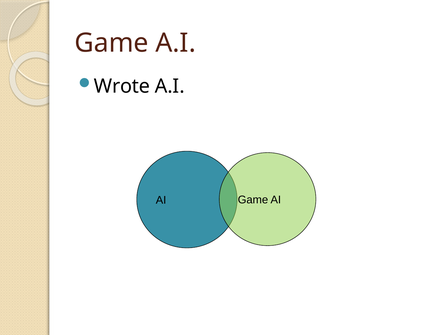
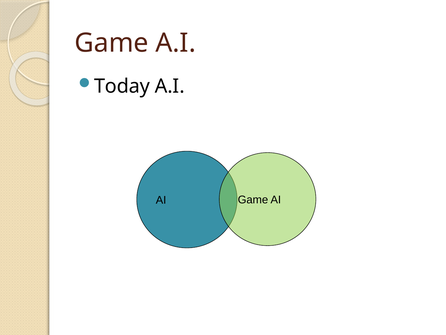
Wrote: Wrote -> Today
